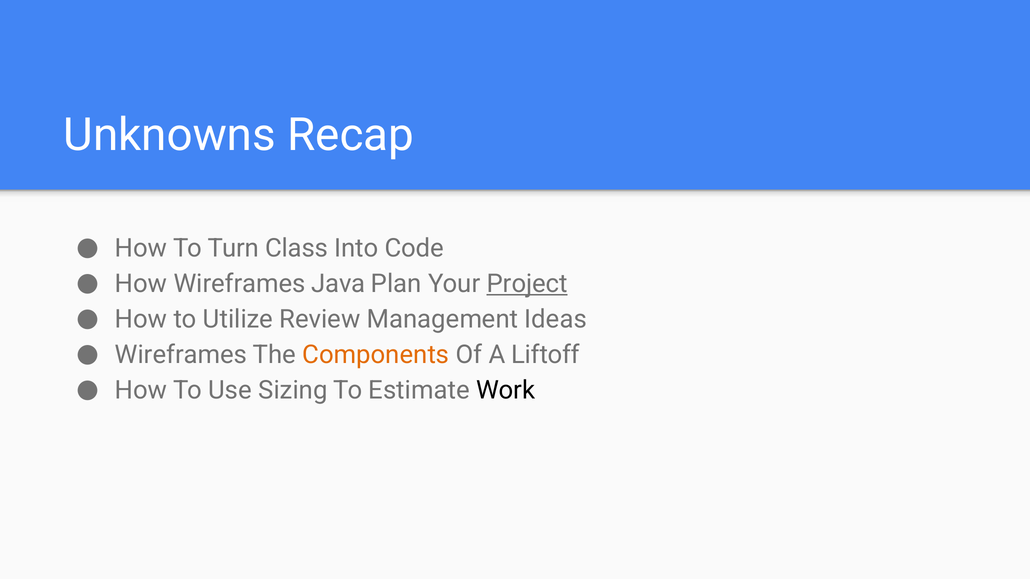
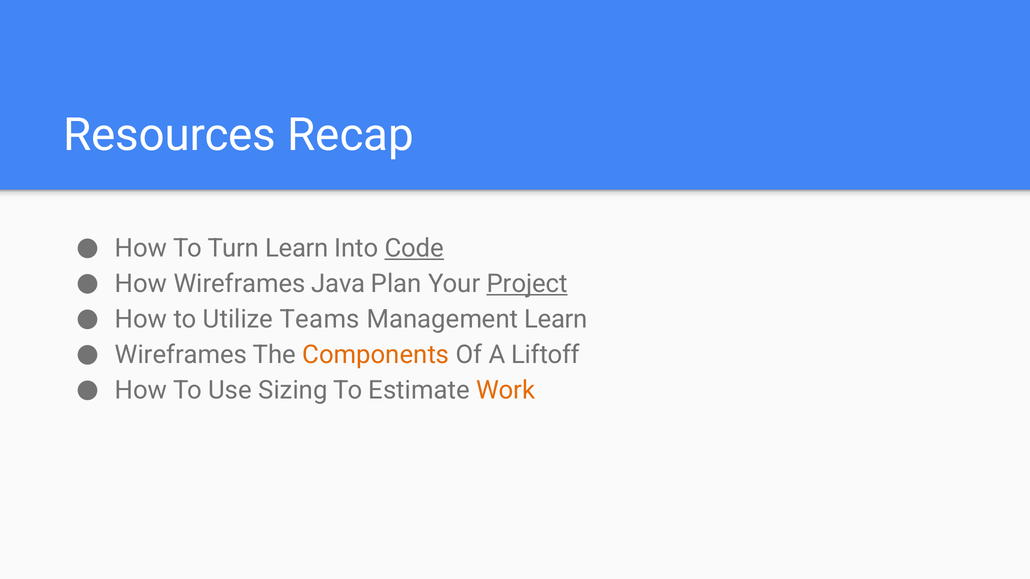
Unknowns: Unknowns -> Resources
Turn Class: Class -> Learn
Code underline: none -> present
Review: Review -> Teams
Management Ideas: Ideas -> Learn
Work colour: black -> orange
